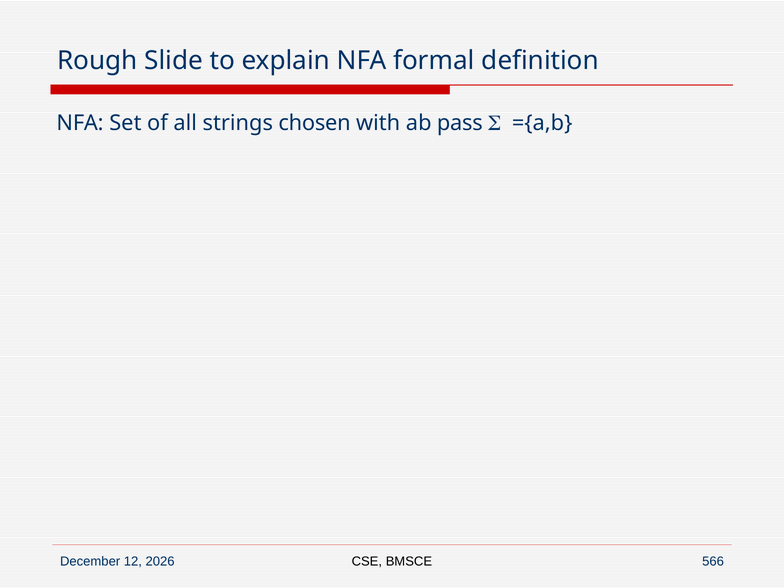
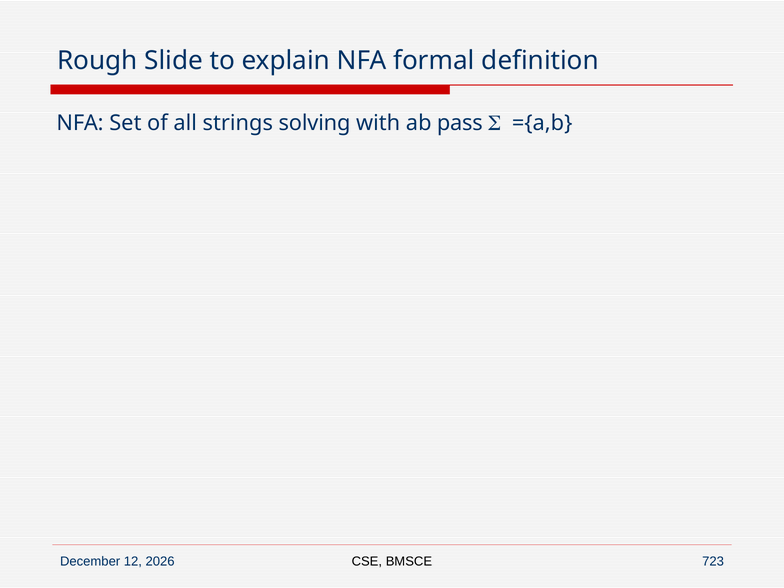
chosen: chosen -> solving
566: 566 -> 723
